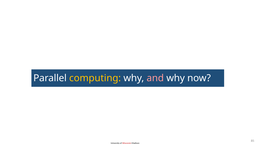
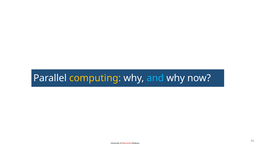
and colour: pink -> light blue
